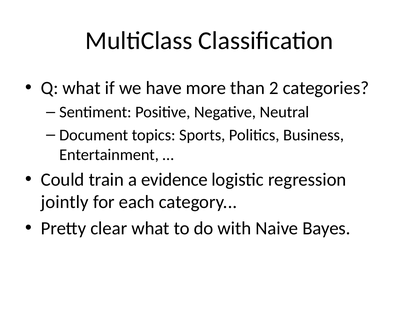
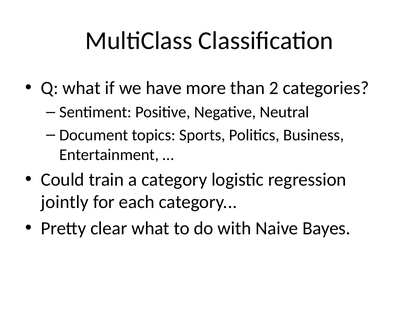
a evidence: evidence -> category
